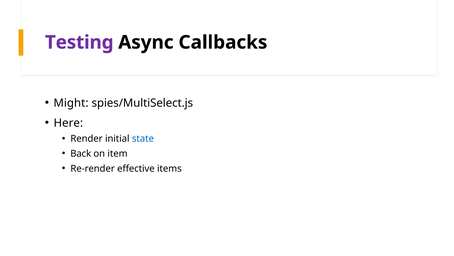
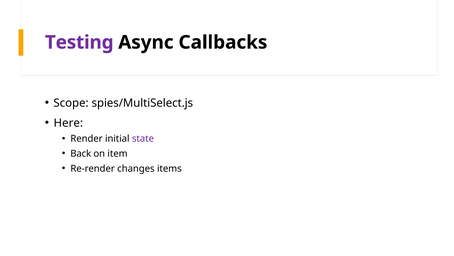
Might: Might -> Scope
state colour: blue -> purple
effective: effective -> changes
